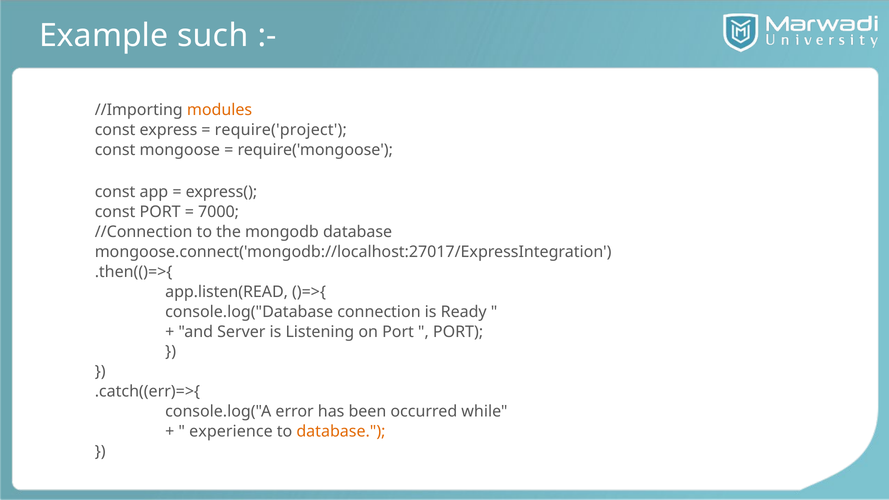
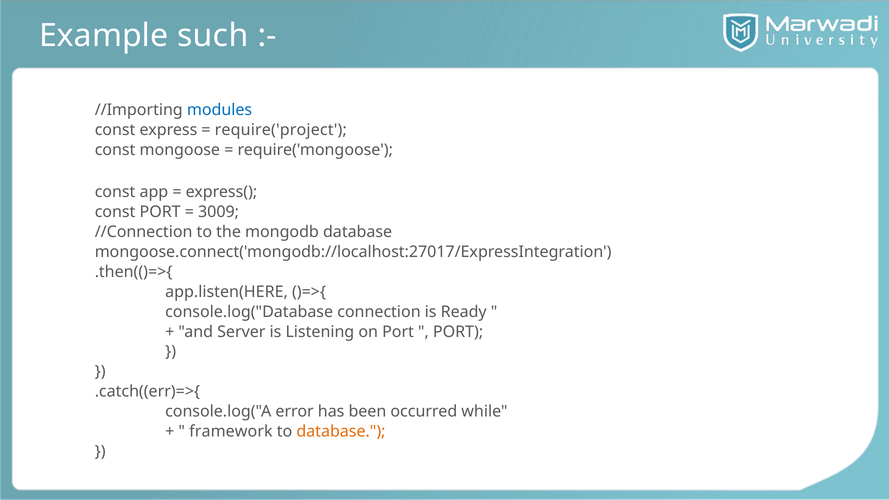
modules colour: orange -> blue
7000: 7000 -> 3009
app.listen(READ: app.listen(READ -> app.listen(HERE
experience: experience -> framework
